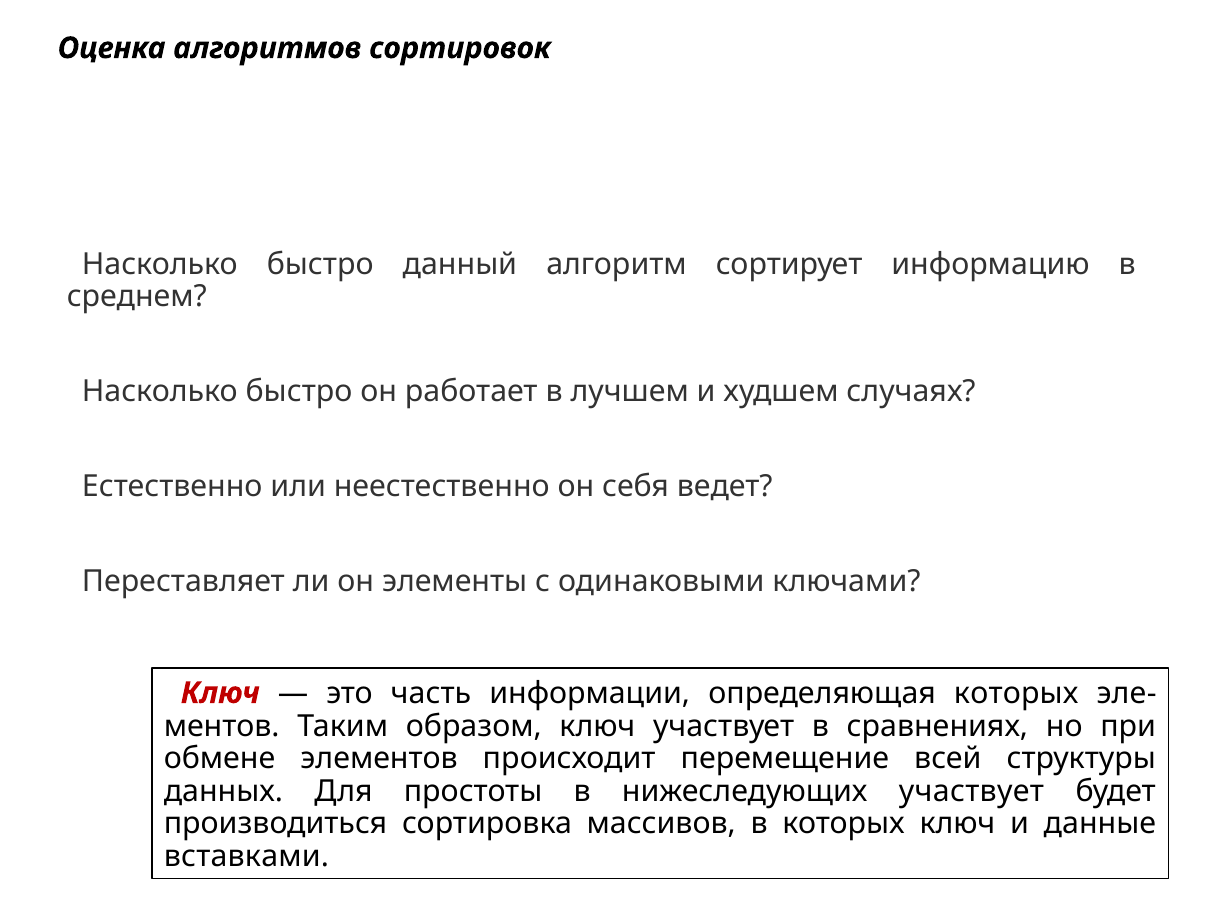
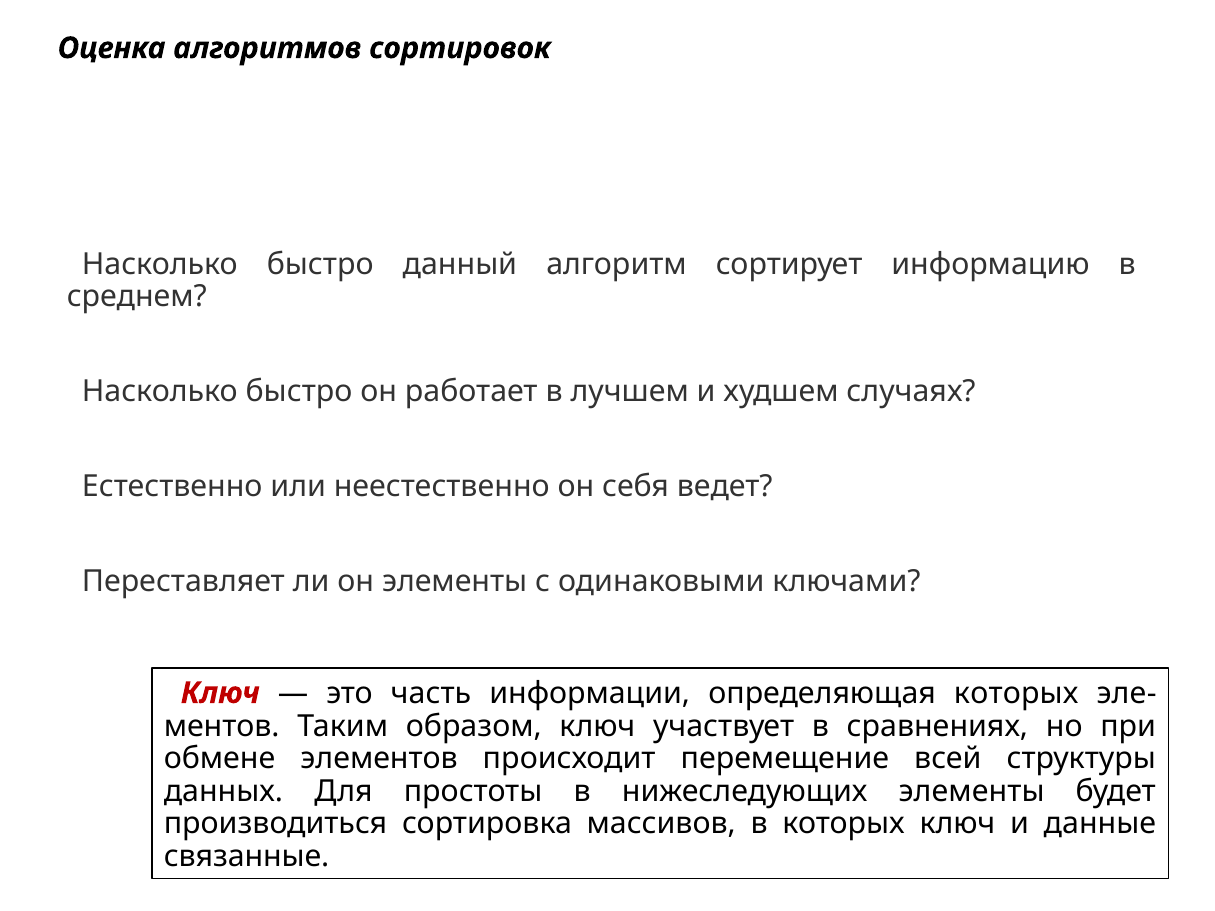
нижеследующих участвует: участвует -> элементы
вставками: вставками -> связанные
